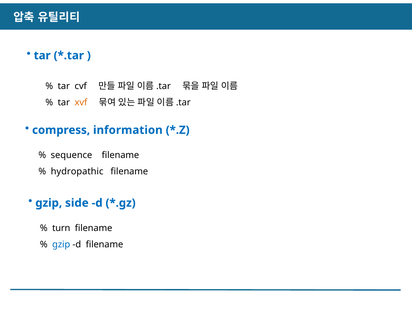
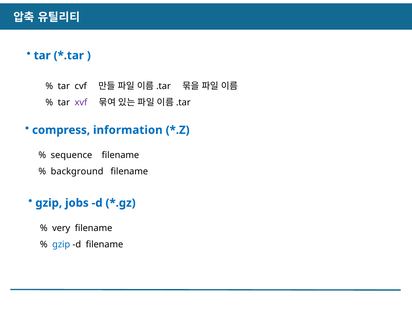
xvf colour: orange -> purple
hydropathic: hydropathic -> background
side: side -> jobs
turn: turn -> very
